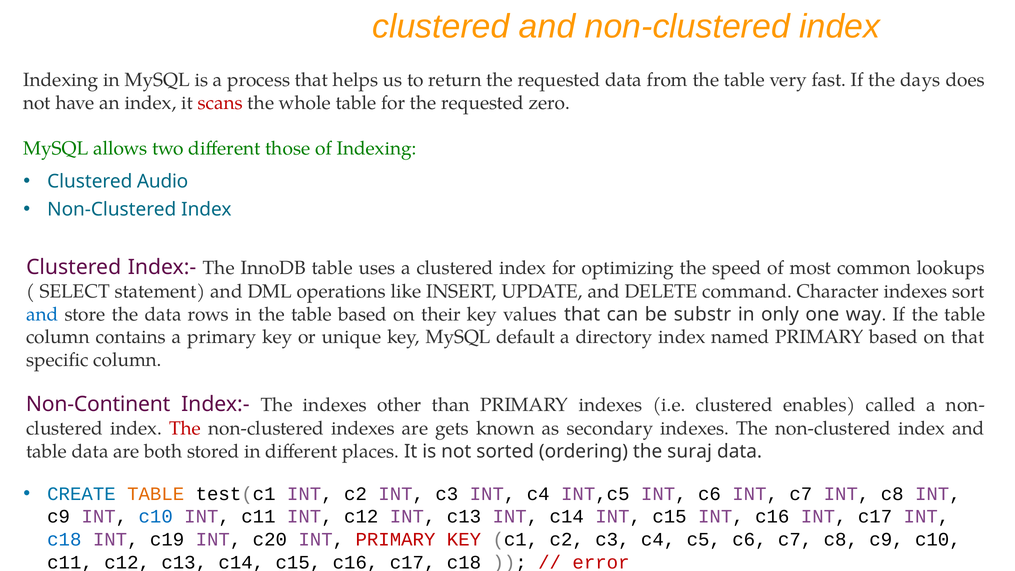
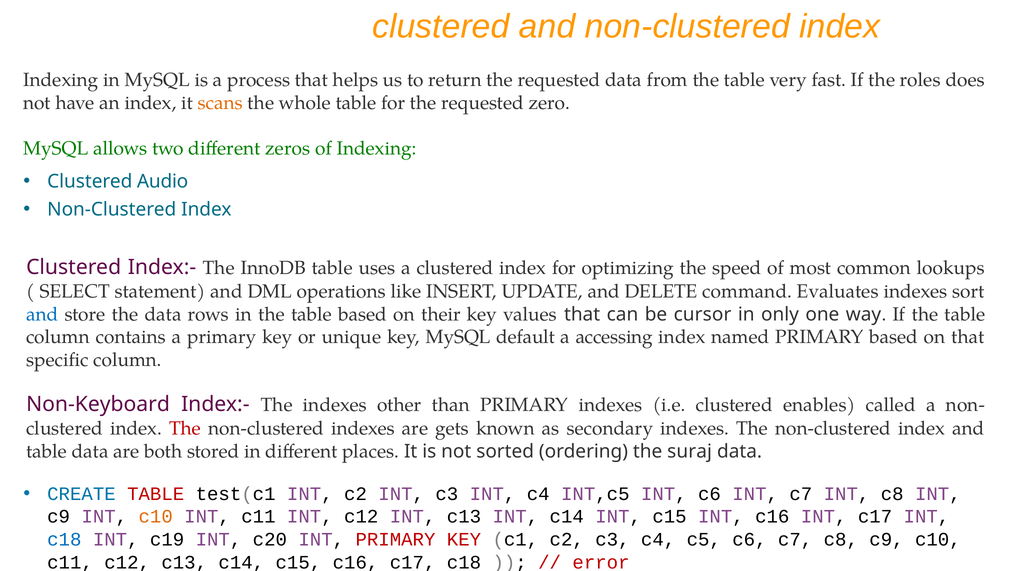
days: days -> roles
scans colour: red -> orange
those: those -> zeros
Character: Character -> Evaluates
substr: substr -> cursor
directory: directory -> accessing
Non-Continent: Non-Continent -> Non-Keyboard
TABLE at (156, 494) colour: orange -> red
c10 at (156, 517) colour: blue -> orange
